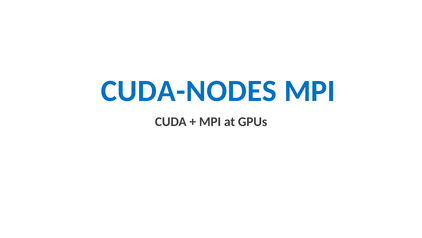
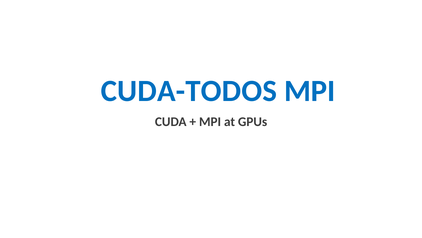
CUDA-NODES: CUDA-NODES -> CUDA-TODOS
